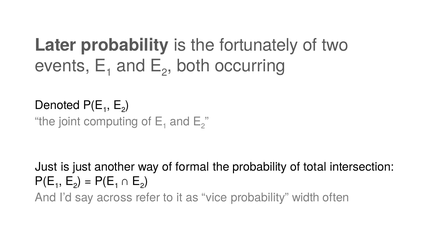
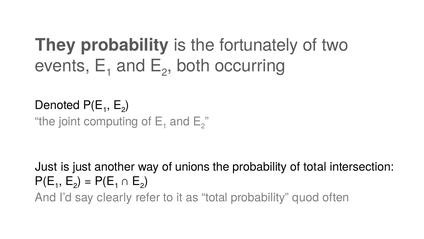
Later: Later -> They
formal: formal -> unions
across: across -> clearly
as vice: vice -> total
width: width -> quod
